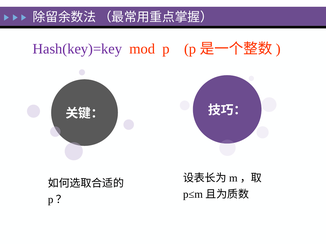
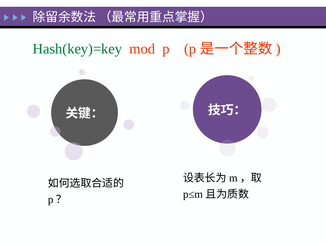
Hash(key)=key colour: purple -> green
